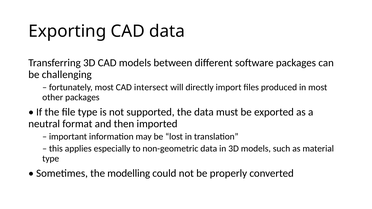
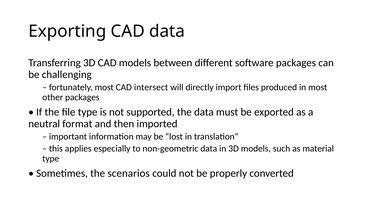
modelling: modelling -> scenarios
